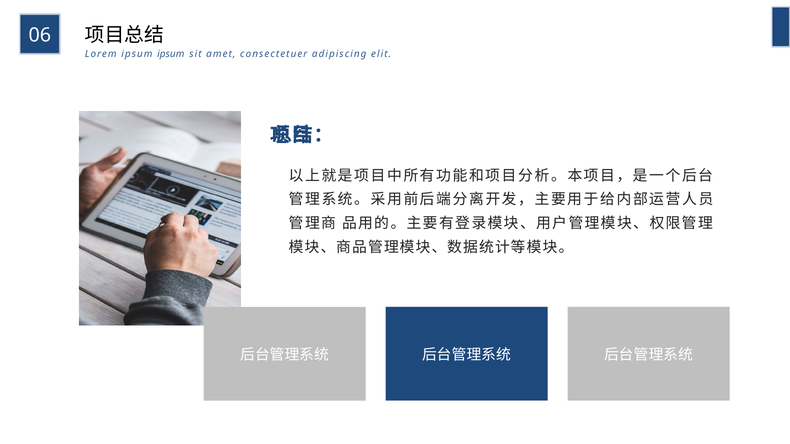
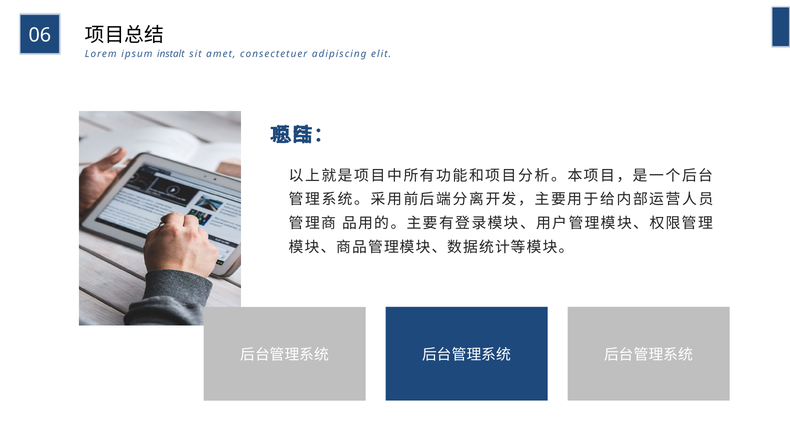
ipsum ipsum: ipsum -> instalt
